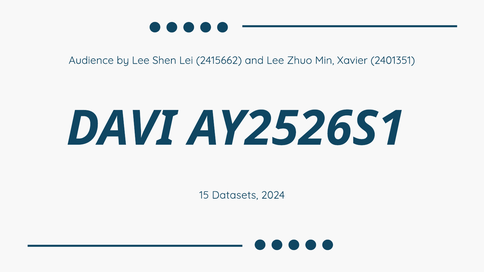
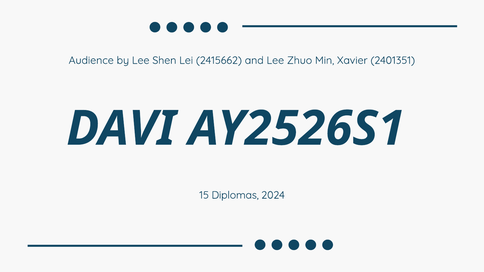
Datasets: Datasets -> Diplomas
